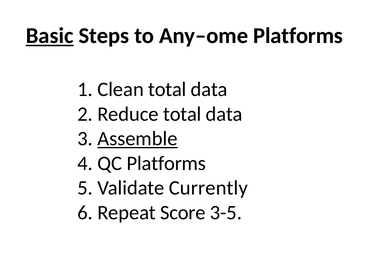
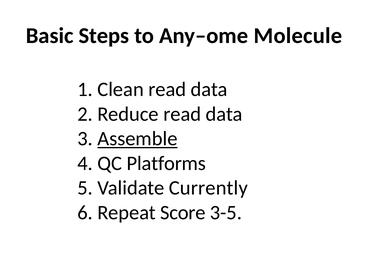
Basic underline: present -> none
Any–ome Platforms: Platforms -> Molecule
Clean total: total -> read
Reduce total: total -> read
